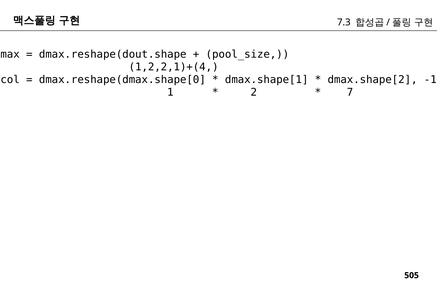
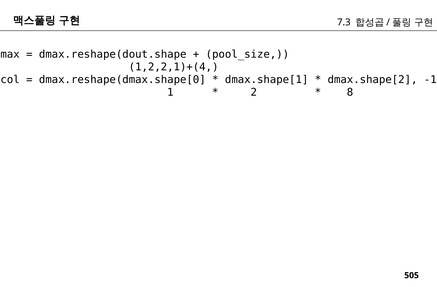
7: 7 -> 8
